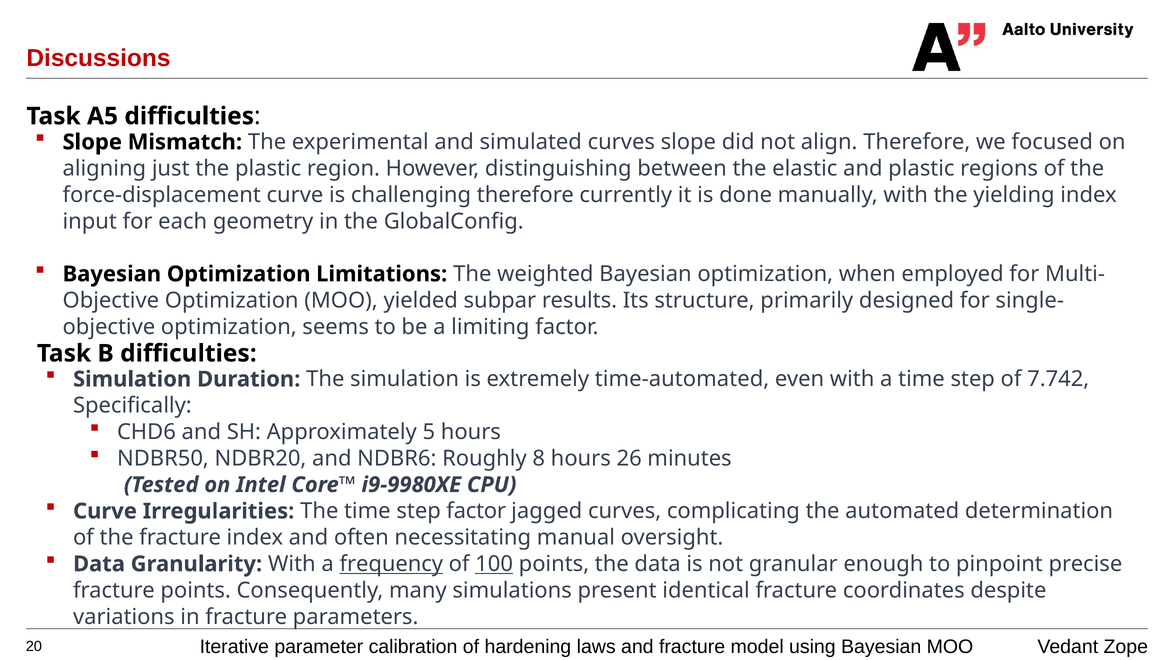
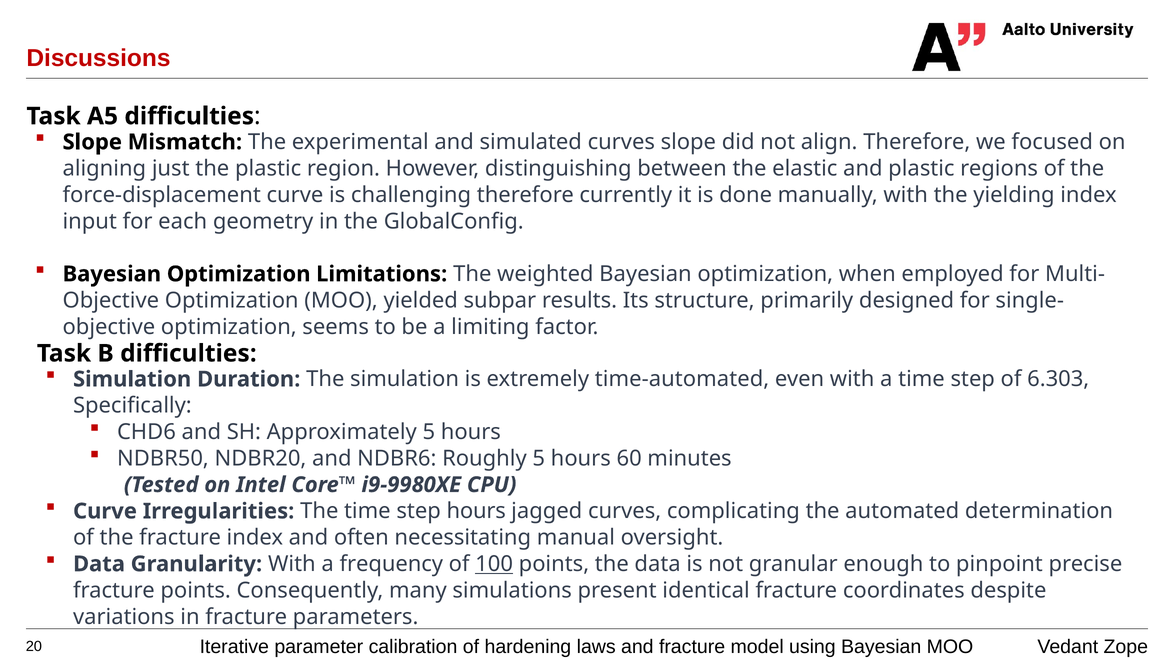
7.742: 7.742 -> 6.303
Roughly 8: 8 -> 5
26: 26 -> 60
step factor: factor -> hours
frequency underline: present -> none
